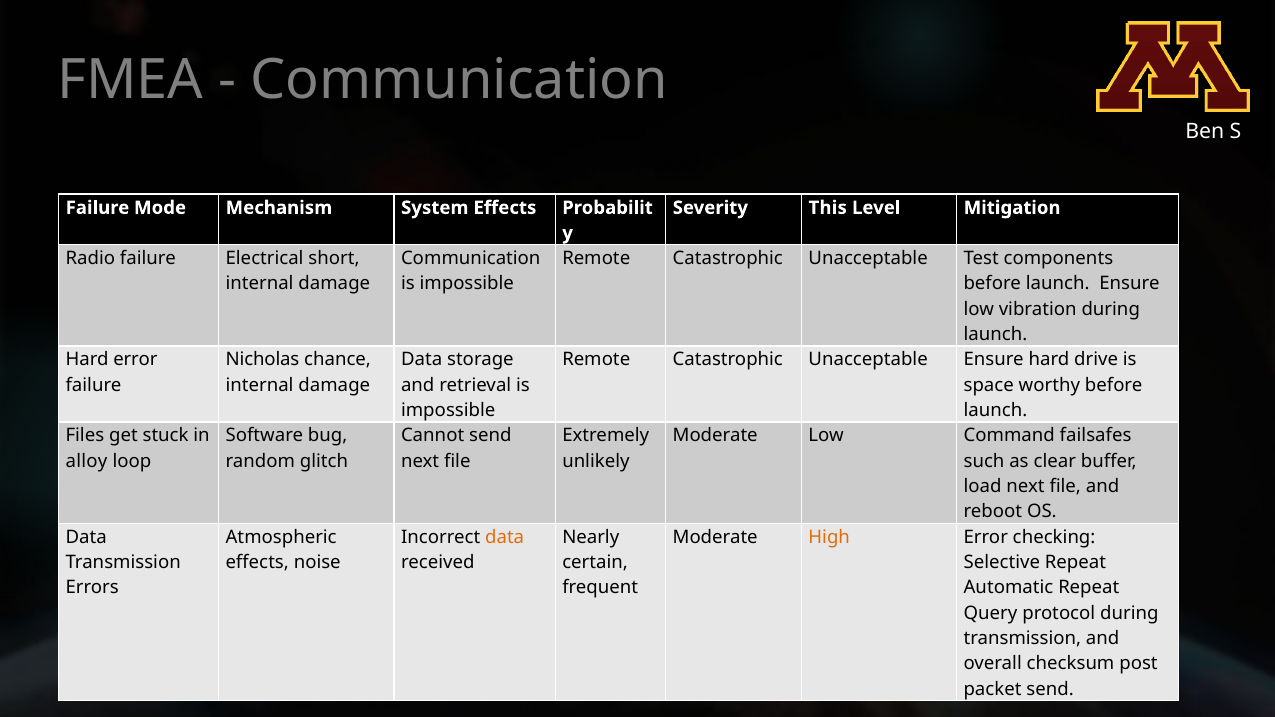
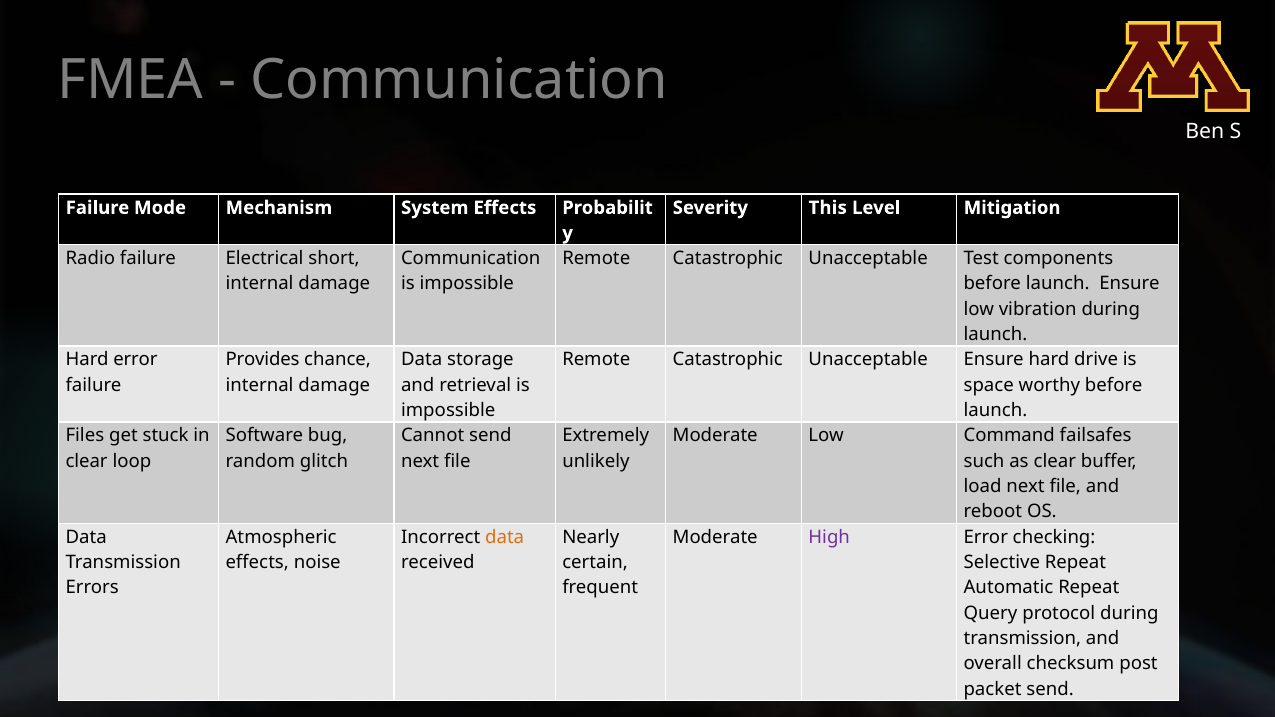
Nicholas: Nicholas -> Provides
alloy at (87, 461): alloy -> clear
High colour: orange -> purple
